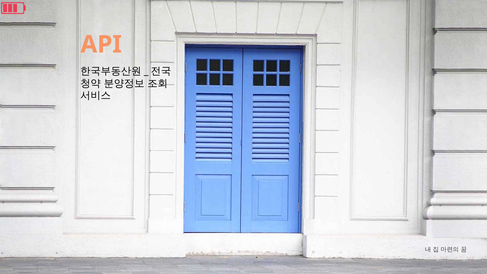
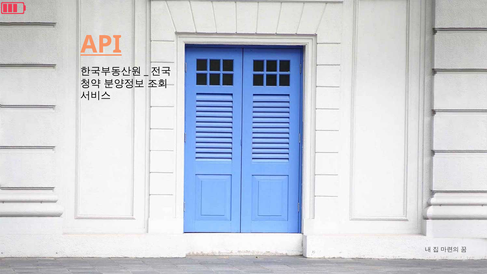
API underline: none -> present
